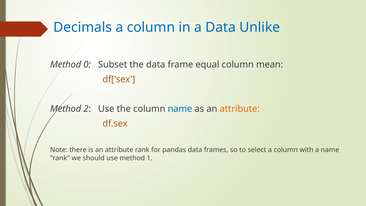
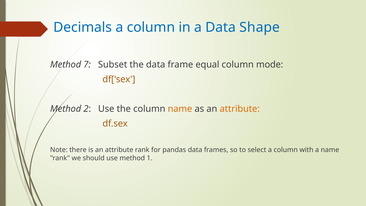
Unlike: Unlike -> Shape
0: 0 -> 7
mean: mean -> mode
name at (180, 109) colour: blue -> orange
